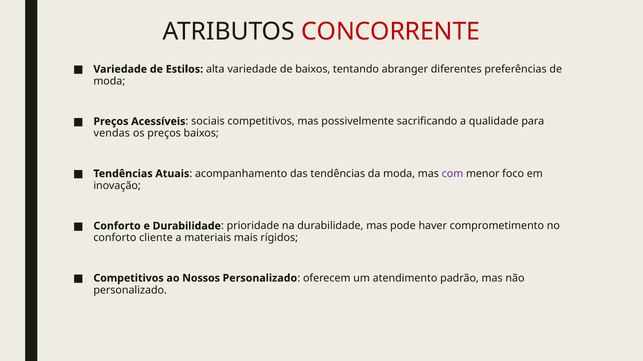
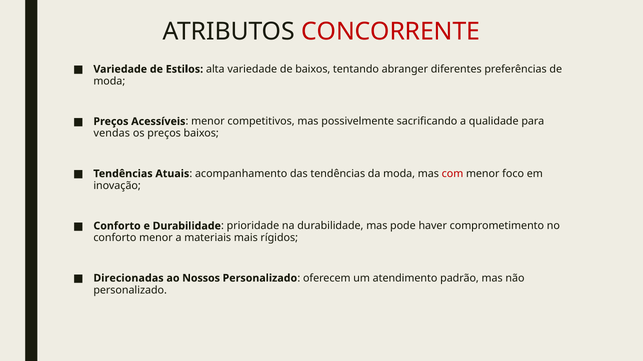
Acessíveis sociais: sociais -> menor
com colour: purple -> red
conforto cliente: cliente -> menor
Competitivos at (129, 279): Competitivos -> Direcionadas
